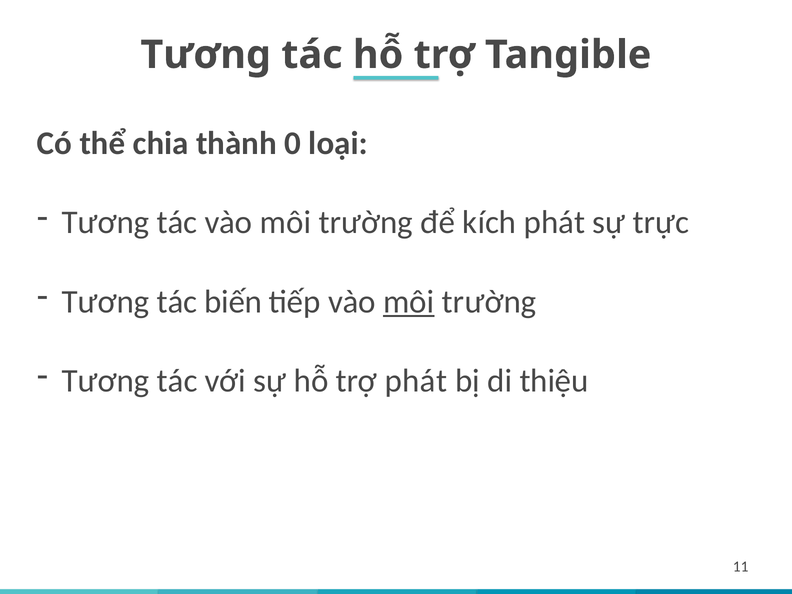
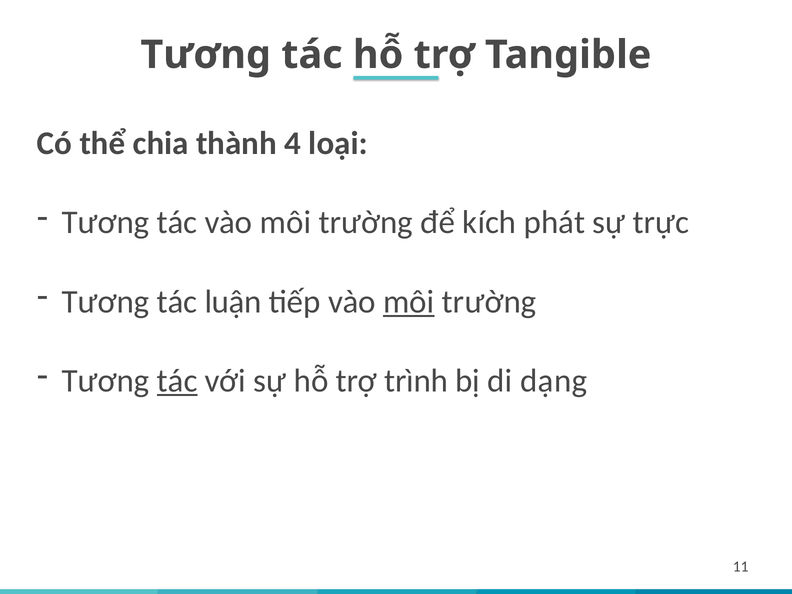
0: 0 -> 4
biến: biến -> luận
tác at (177, 381) underline: none -> present
trợ phát: phát -> trình
thiệu: thiệu -> dạng
